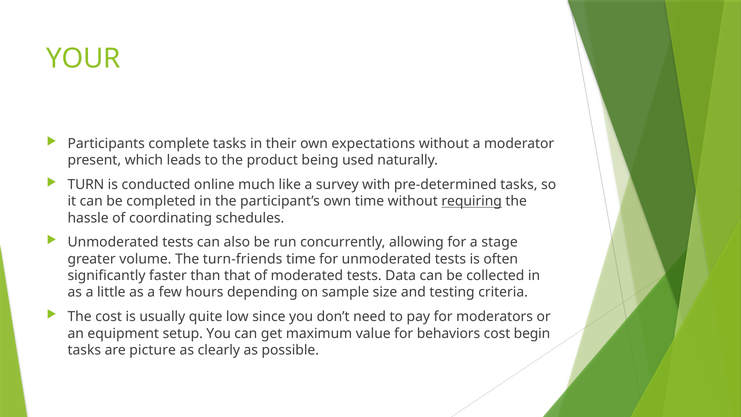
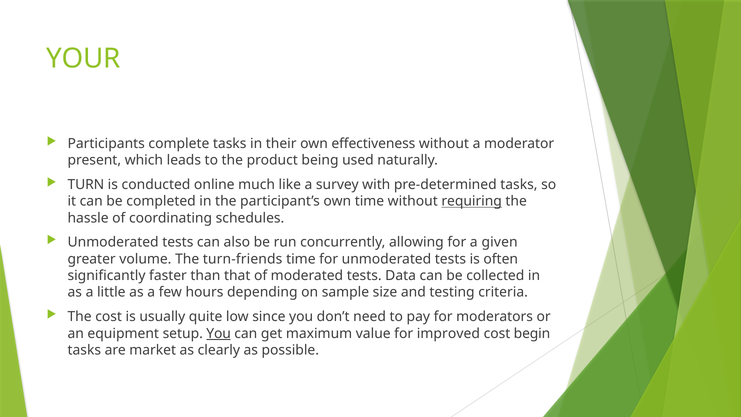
expectations: expectations -> effectiveness
stage: stage -> given
You at (219, 333) underline: none -> present
behaviors: behaviors -> improved
picture: picture -> market
